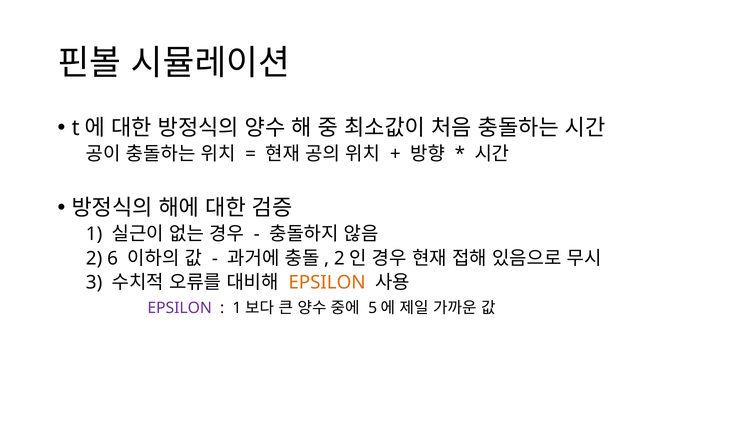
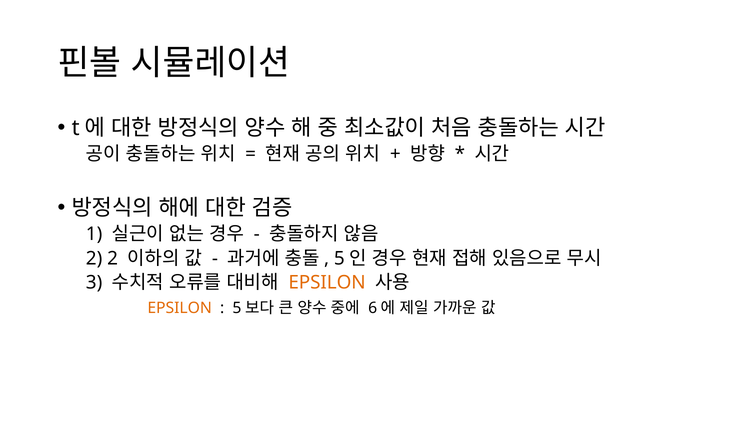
2 6: 6 -> 2
2 at (339, 258): 2 -> 5
EPSILON at (180, 308) colour: purple -> orange
1 at (237, 308): 1 -> 5
5: 5 -> 6
